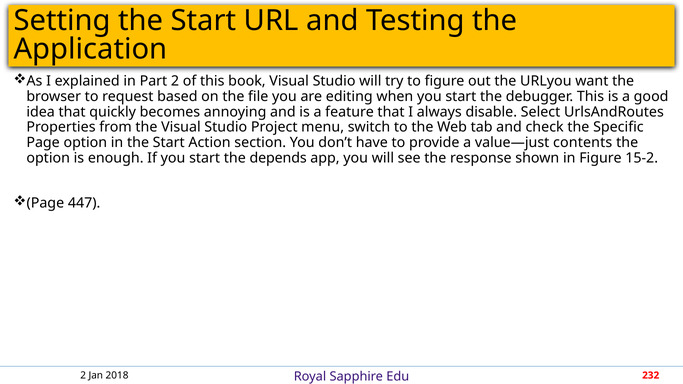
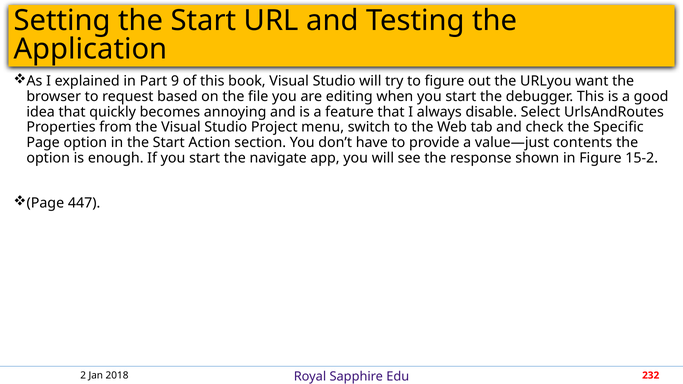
Part 2: 2 -> 9
depends: depends -> navigate
